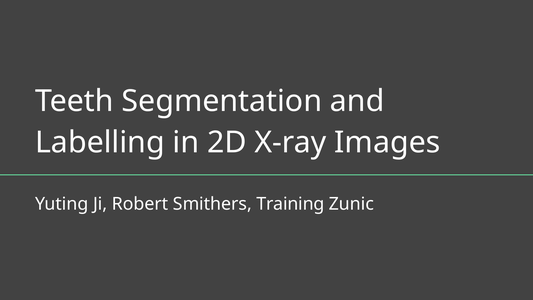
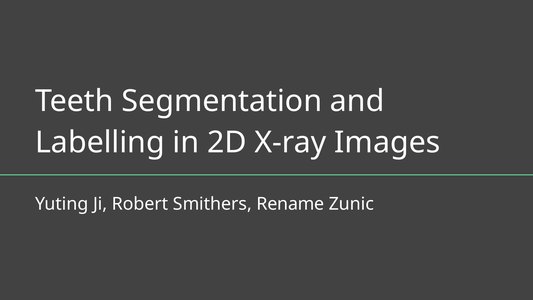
Training: Training -> Rename
